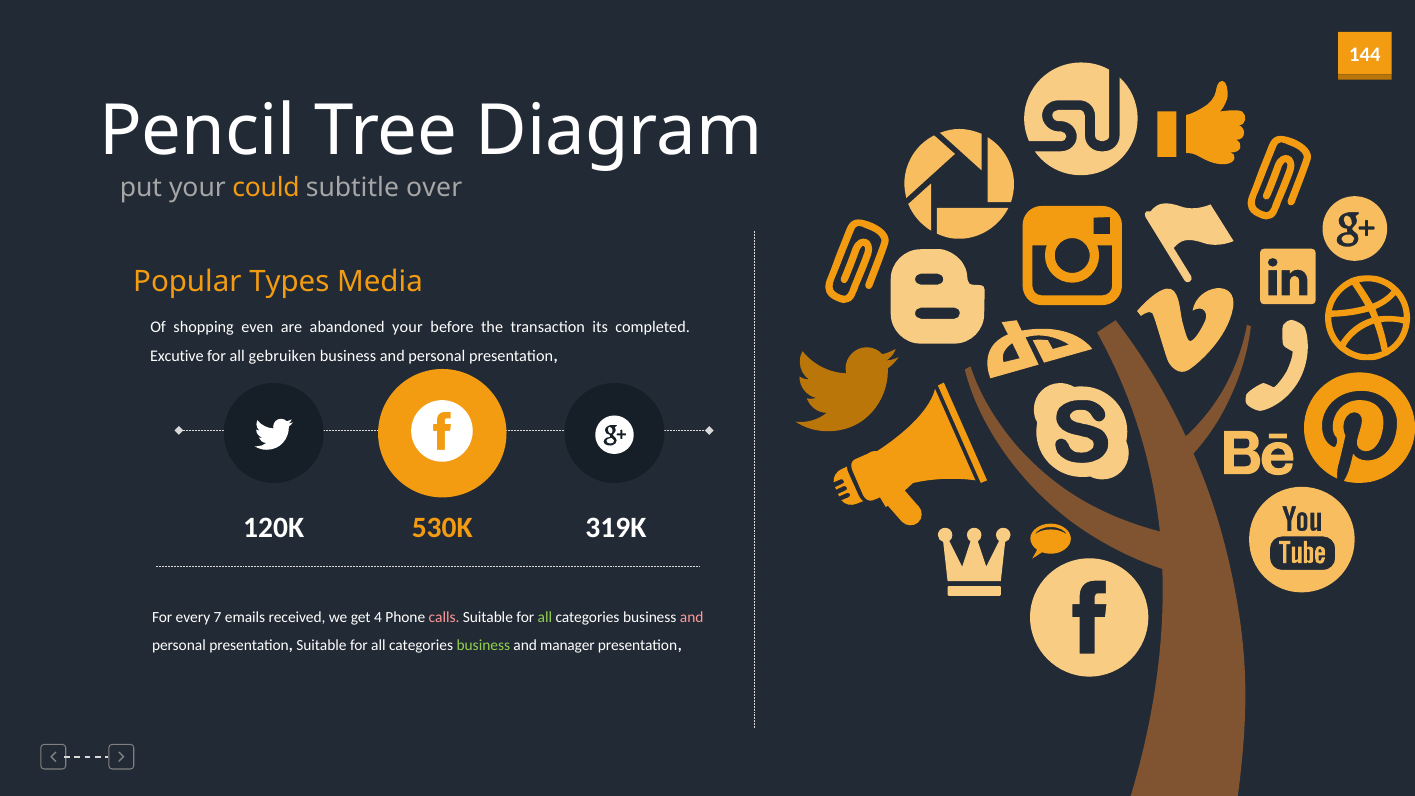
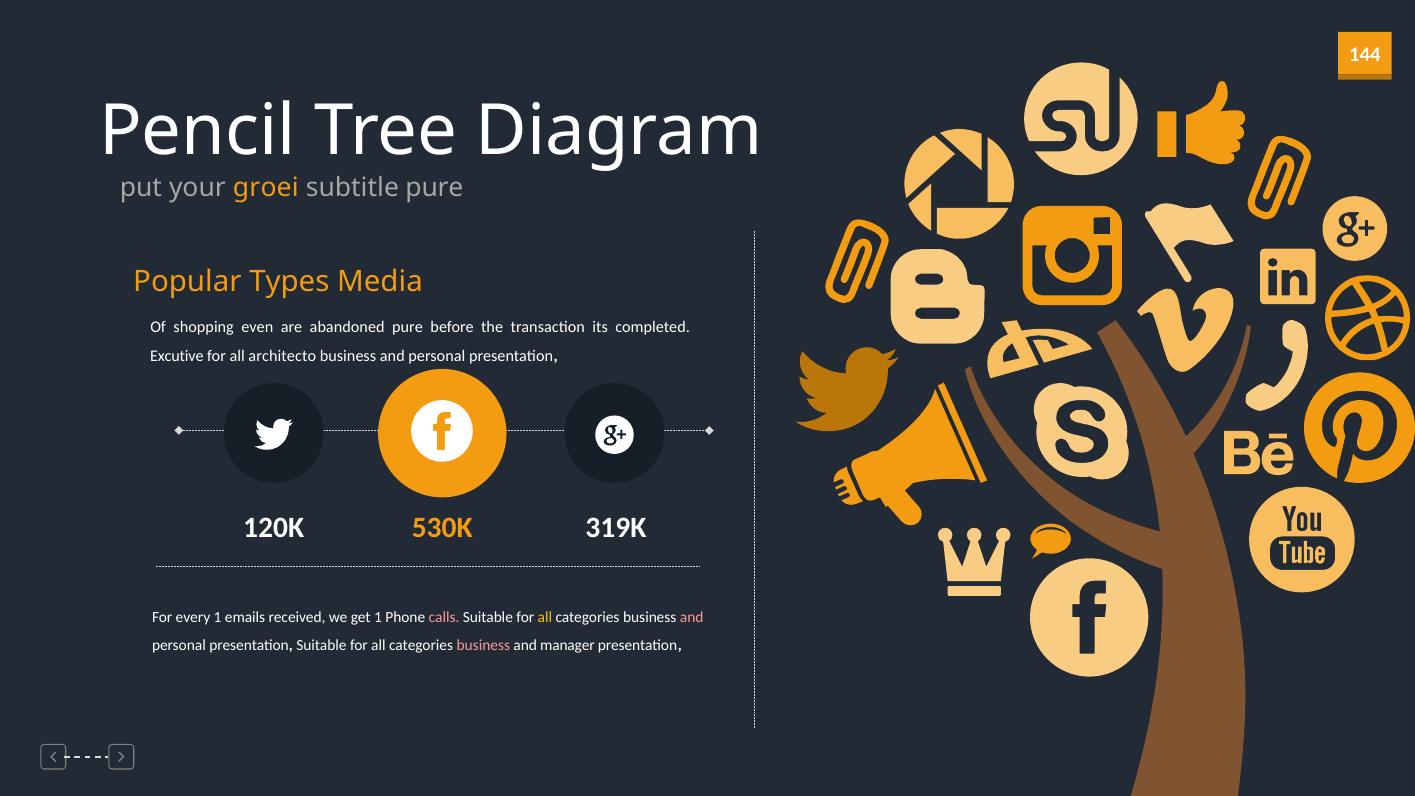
could: could -> groei
subtitle over: over -> pure
abandoned your: your -> pure
gebruiken: gebruiken -> architecto
every 7: 7 -> 1
get 4: 4 -> 1
all at (545, 617) colour: light green -> yellow
business at (483, 645) colour: light green -> pink
